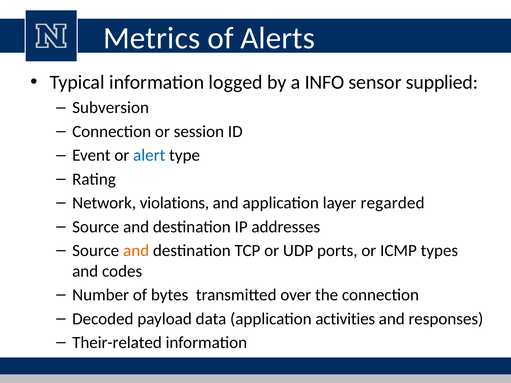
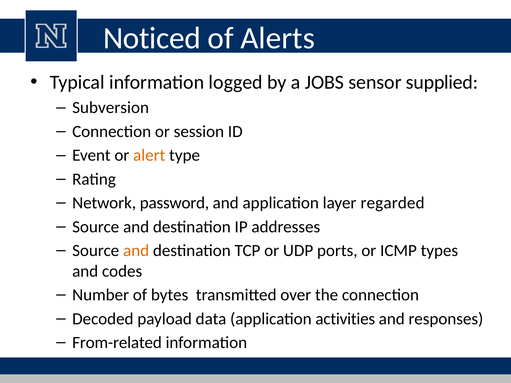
Metrics: Metrics -> Noticed
INFO: INFO -> JOBS
alert colour: blue -> orange
violations: violations -> password
Their-related: Their-related -> From-related
